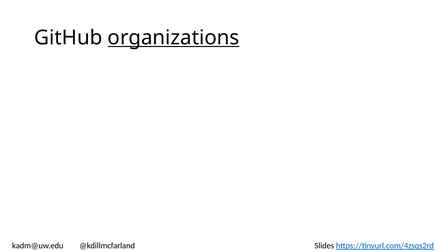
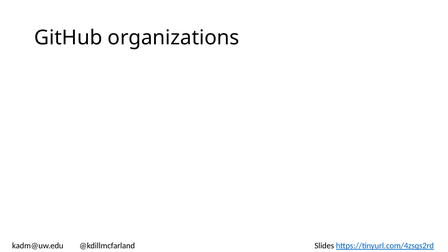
organizations underline: present -> none
